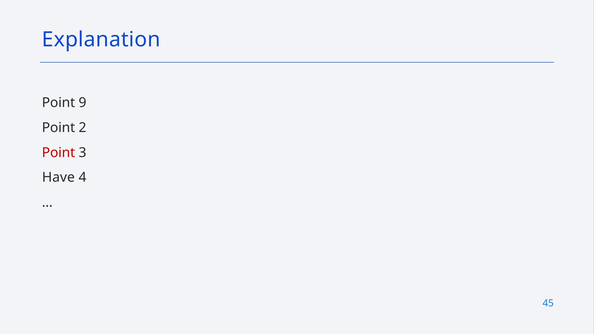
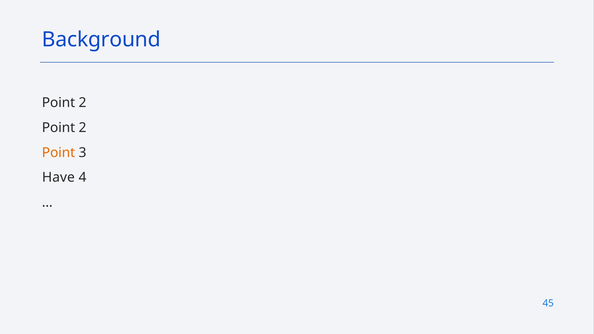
Explanation: Explanation -> Background
9 at (83, 103): 9 -> 2
Point at (59, 153) colour: red -> orange
